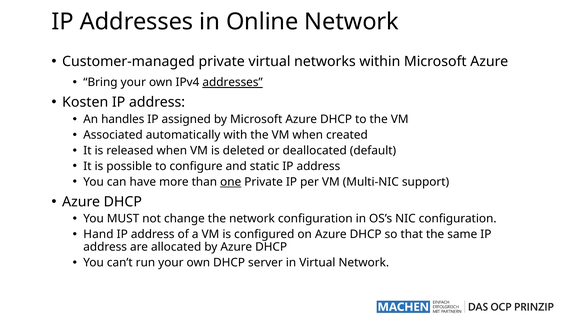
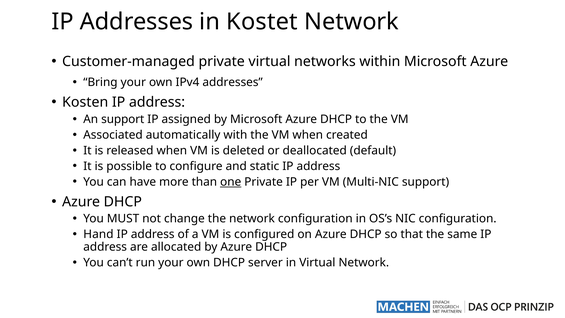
Online: Online -> Kostet
addresses at (233, 82) underline: present -> none
An handles: handles -> support
